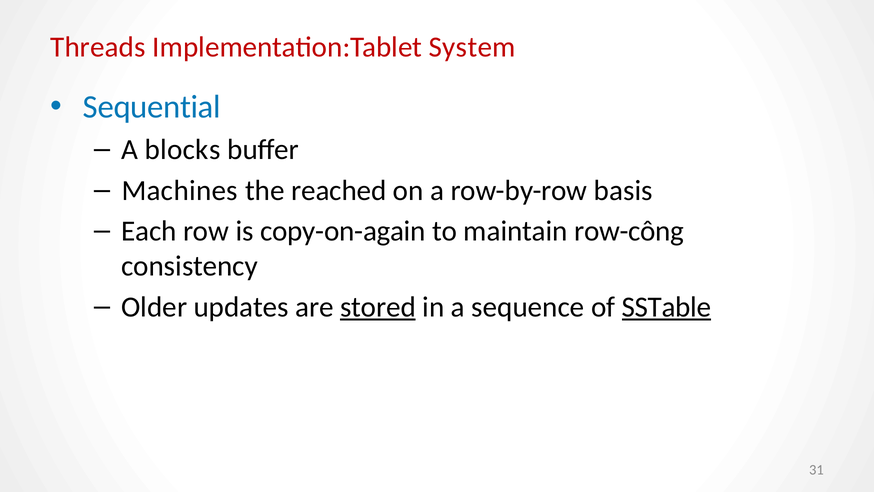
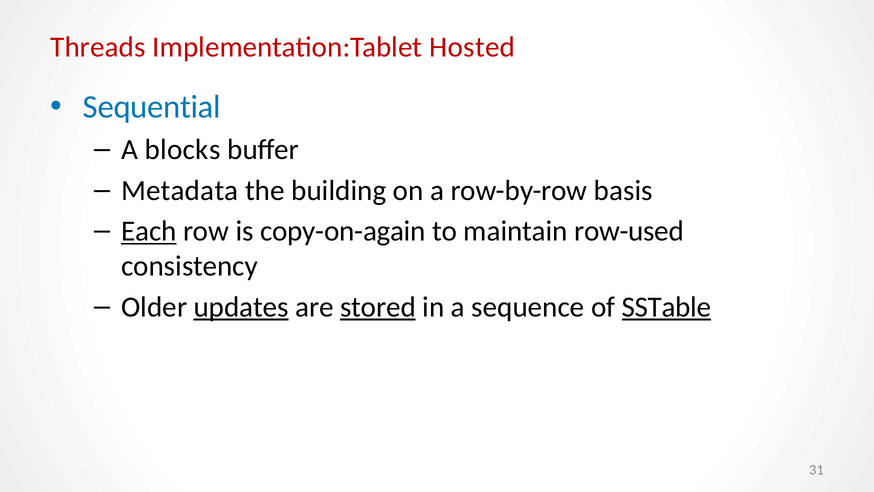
System: System -> Hosted
Machines: Machines -> Metadata
reached: reached -> building
Each underline: none -> present
row-công: row-công -> row-used
updates underline: none -> present
